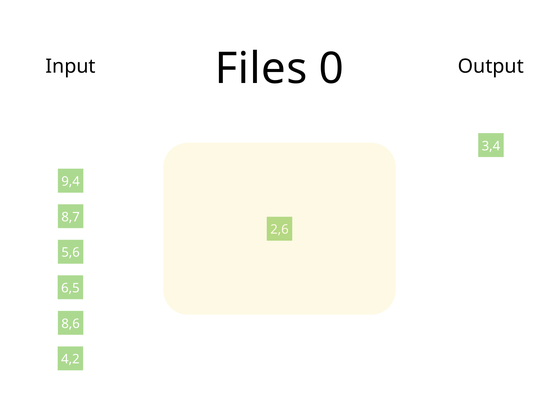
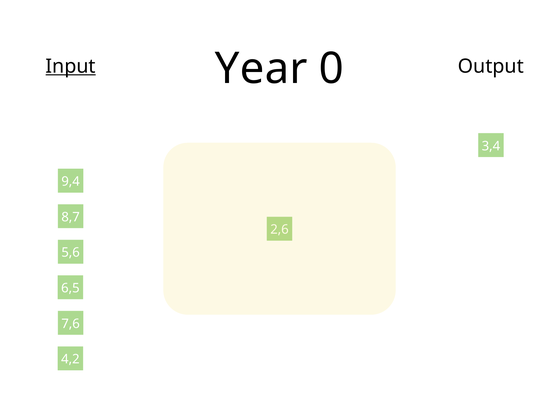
Files: Files -> Year
Input underline: none -> present
8,6: 8,6 -> 7,6
